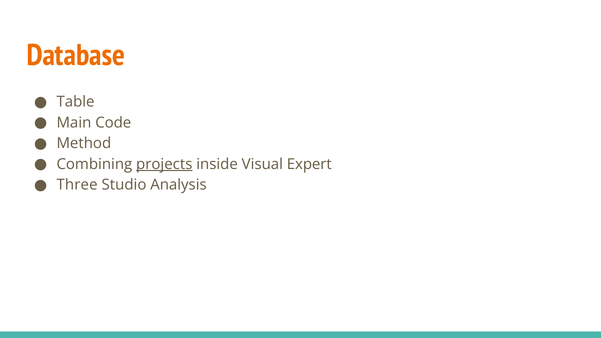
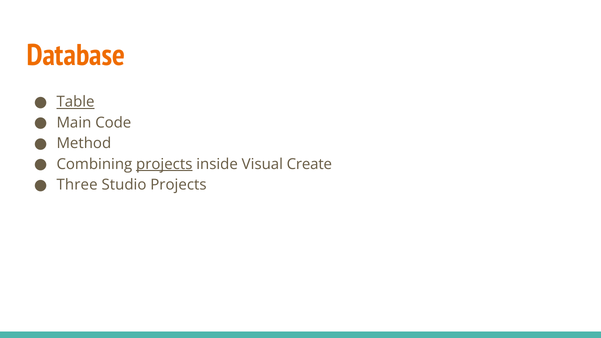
Table underline: none -> present
Expert: Expert -> Create
Studio Analysis: Analysis -> Projects
